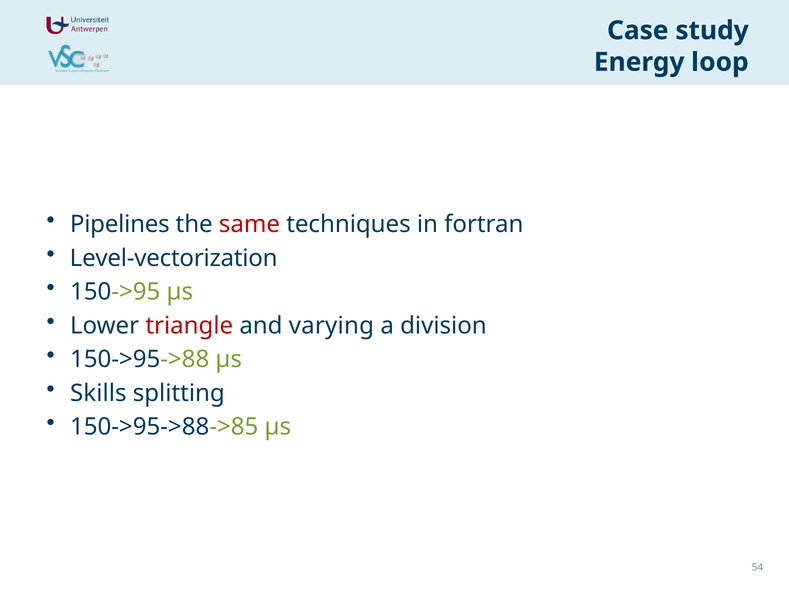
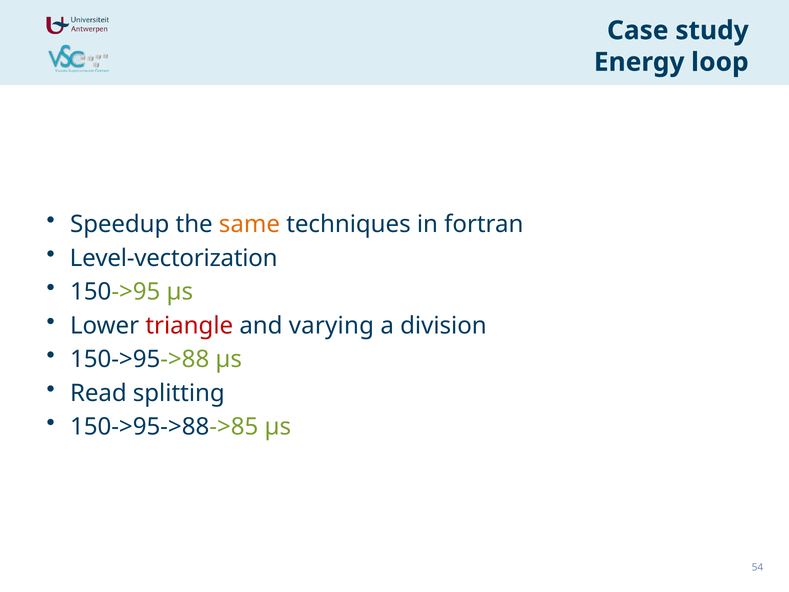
Pipelines: Pipelines -> Speedup
same colour: red -> orange
Skills: Skills -> Read
